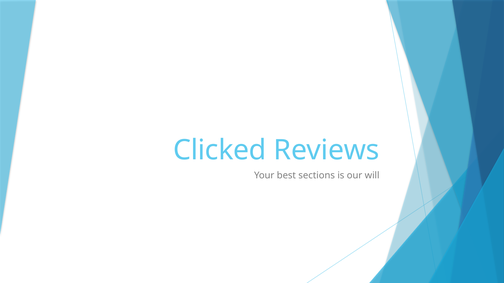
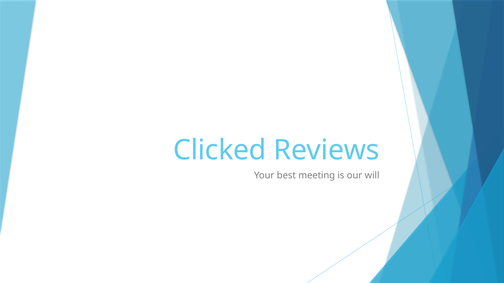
sections: sections -> meeting
